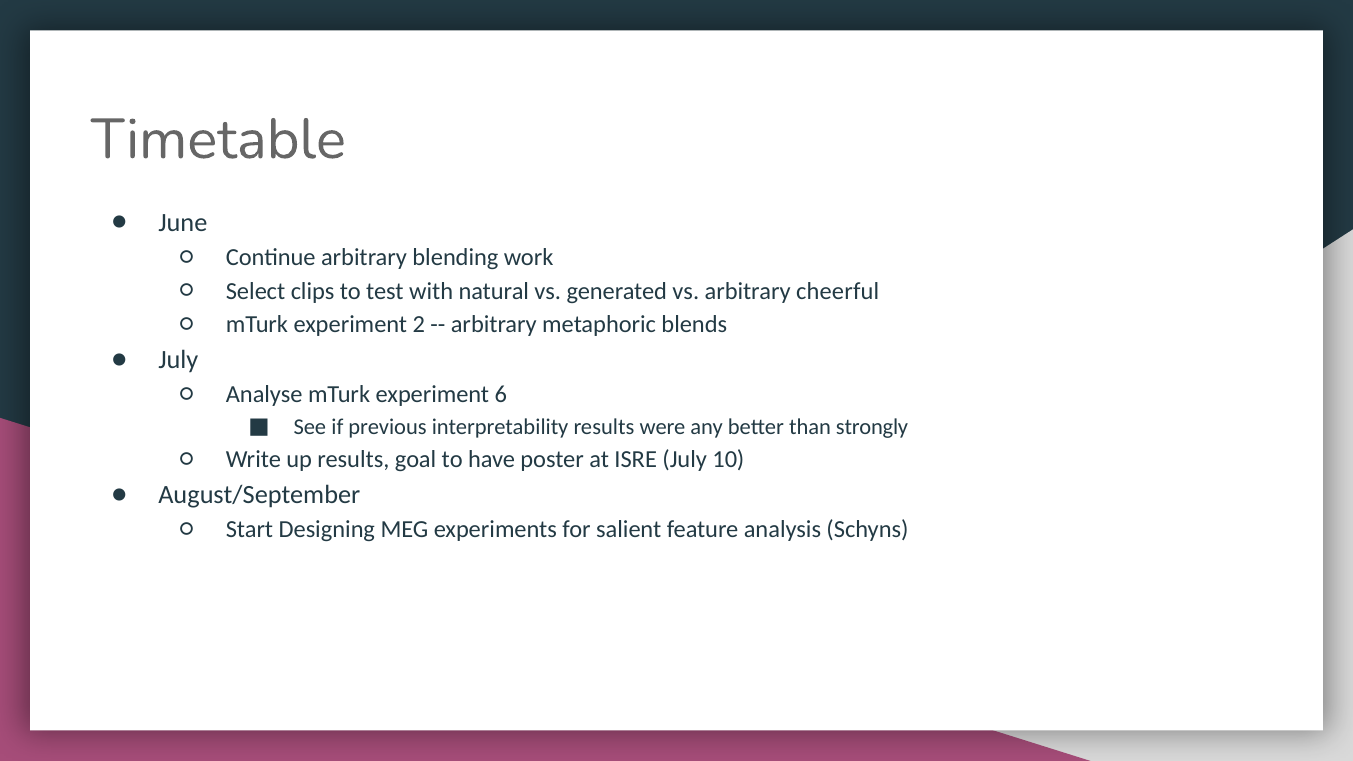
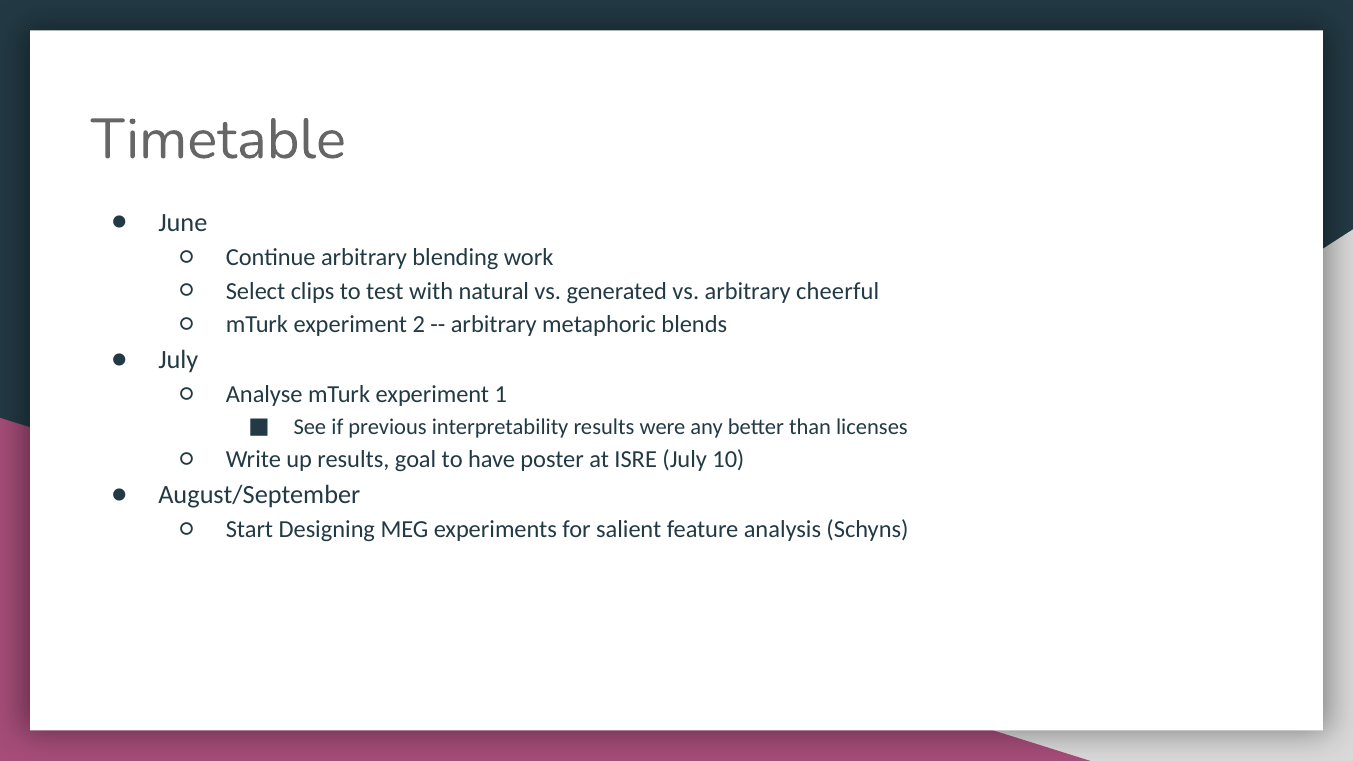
6: 6 -> 1
strongly: strongly -> licenses
